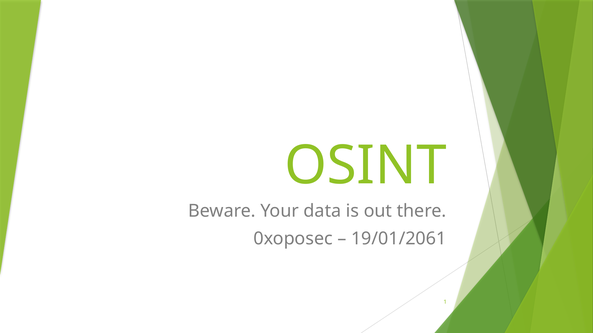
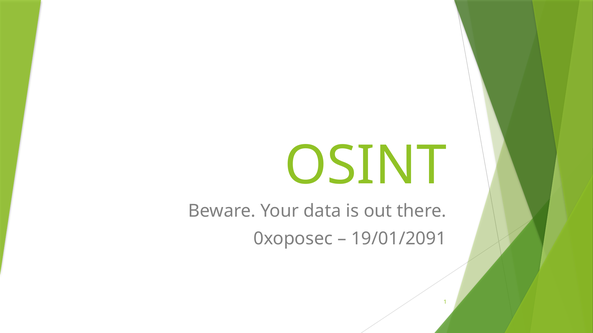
19/01/2061: 19/01/2061 -> 19/01/2091
